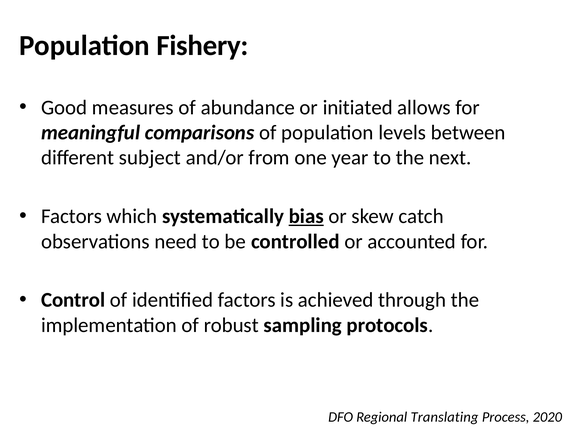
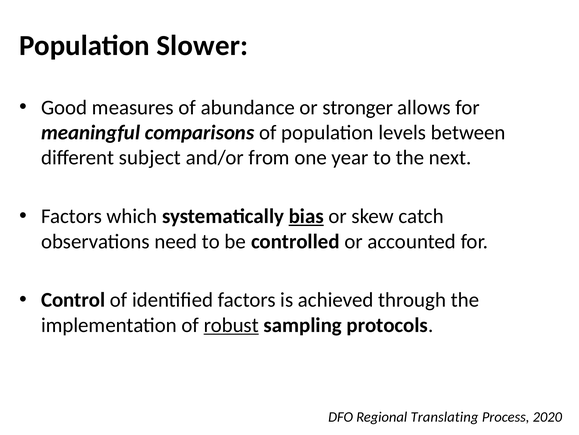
Fishery: Fishery -> Slower
initiated: initiated -> stronger
robust underline: none -> present
